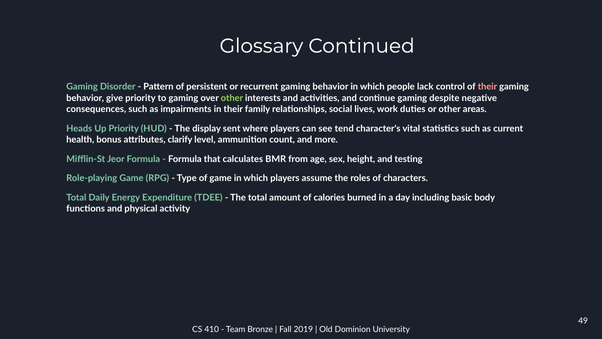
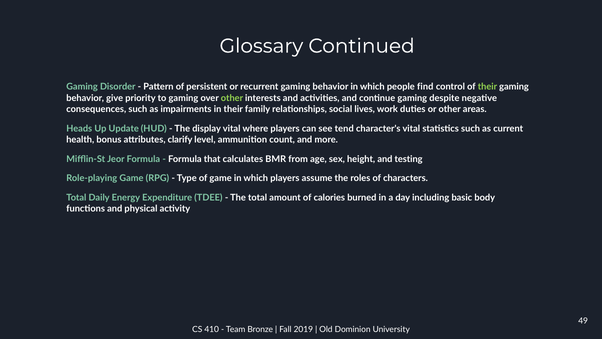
lack: lack -> find
their at (487, 87) colour: pink -> light green
Up Priority: Priority -> Update
display sent: sent -> vital
